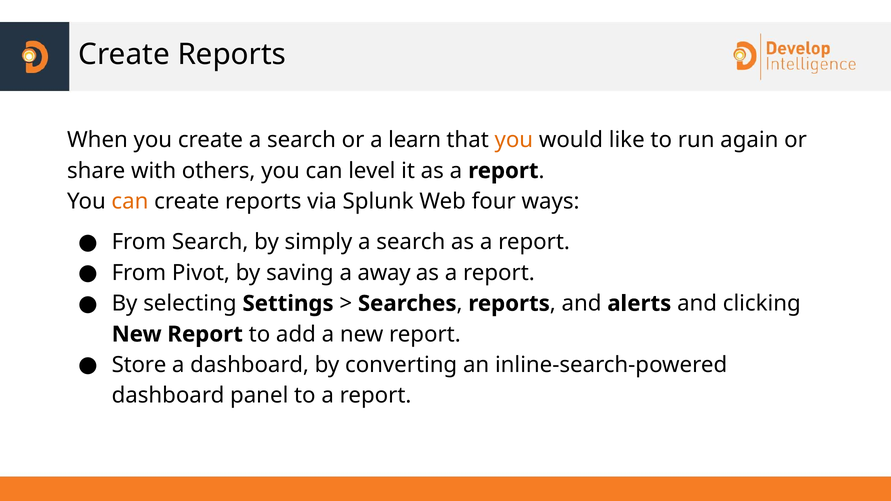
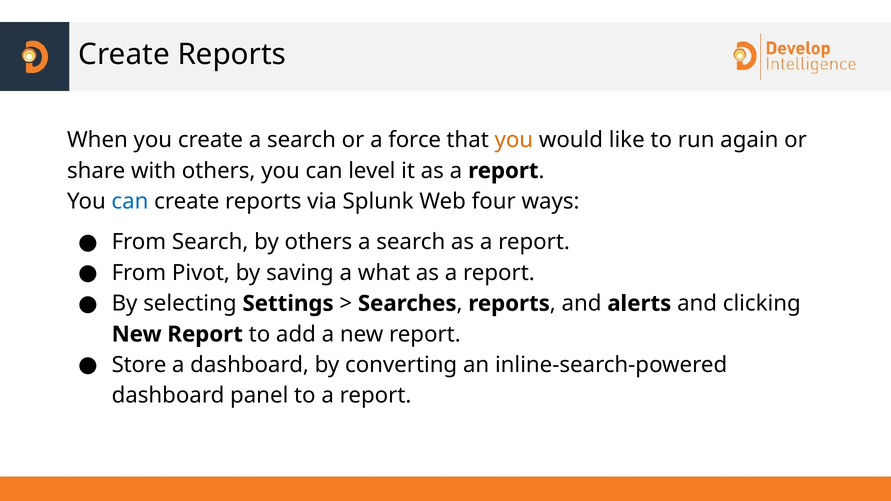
learn: learn -> force
can at (130, 202) colour: orange -> blue
by simply: simply -> others
away: away -> what
